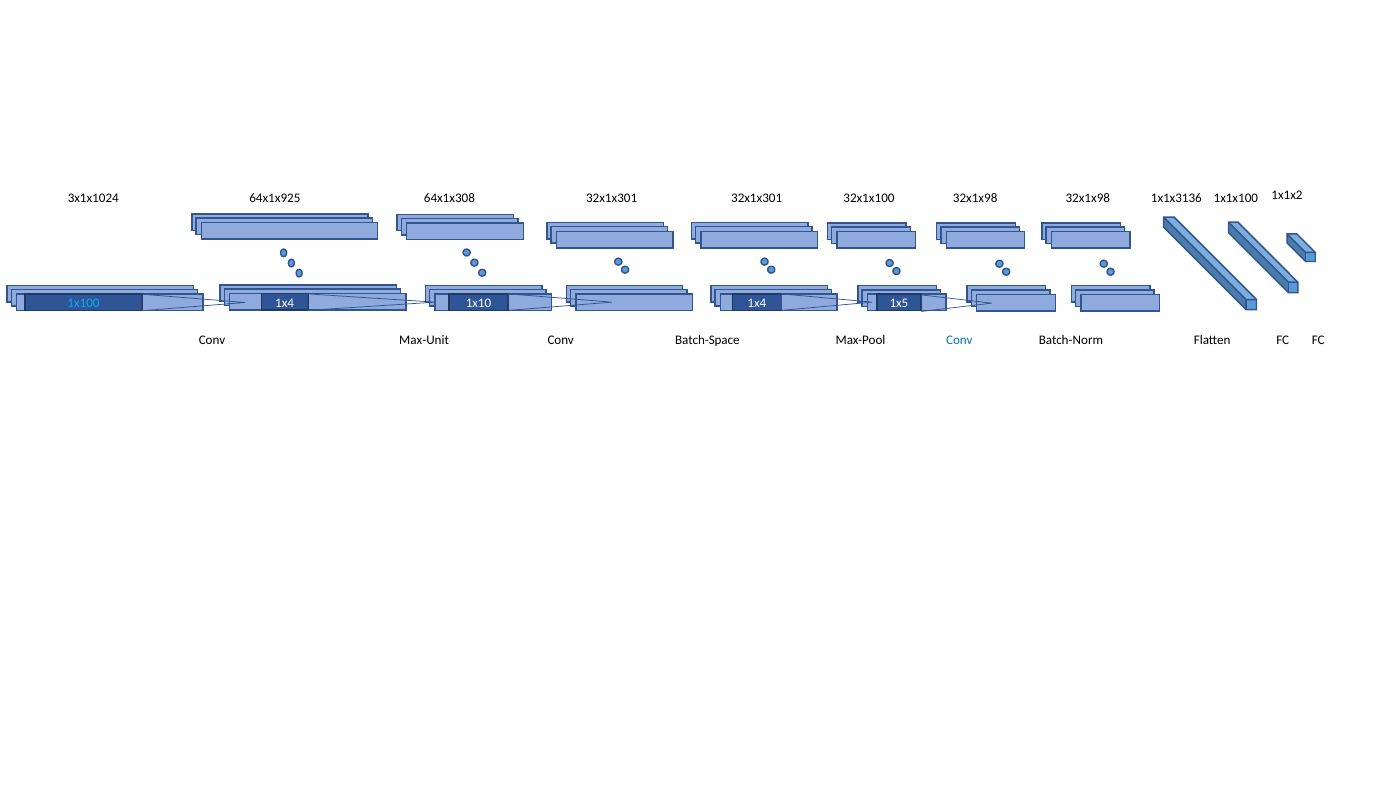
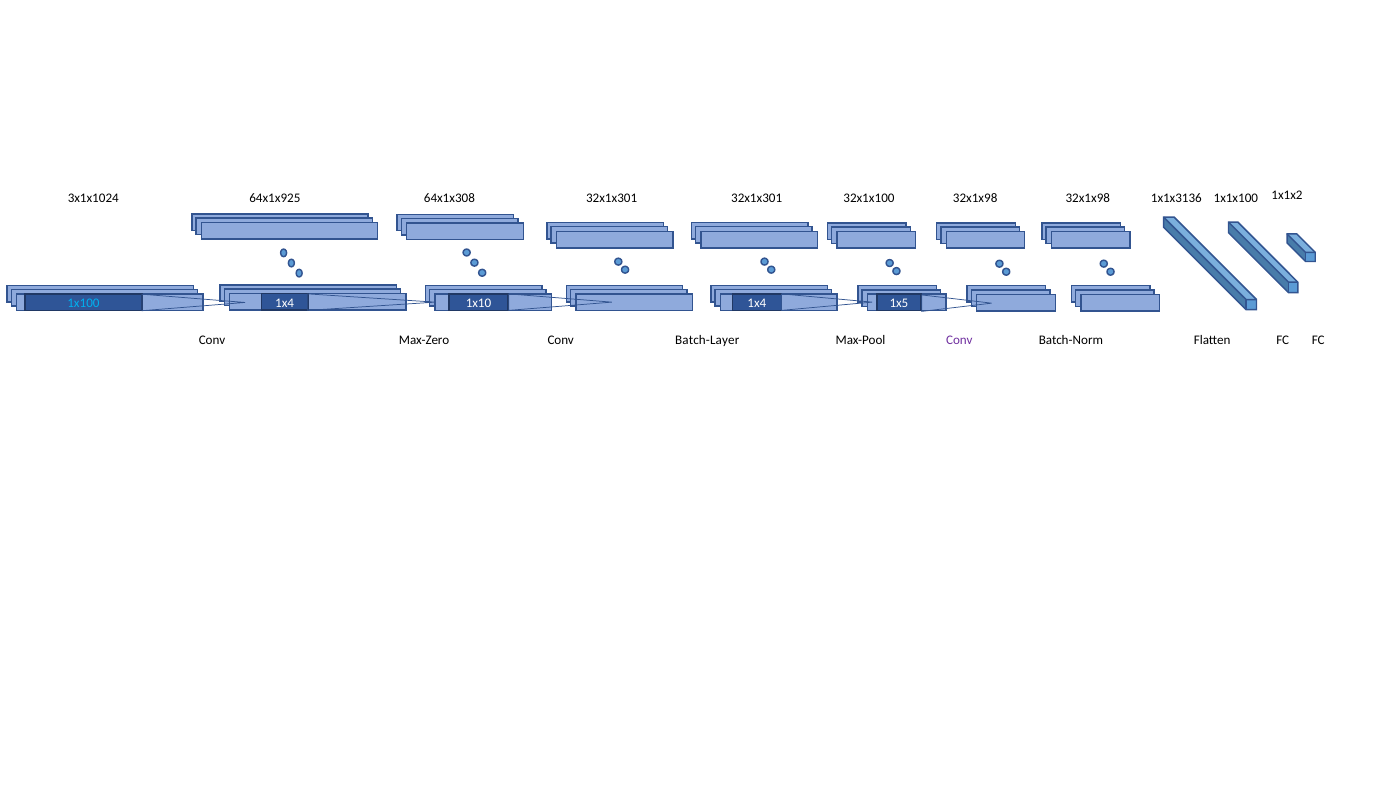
Max-Unit: Max-Unit -> Max-Zero
Batch-Space: Batch-Space -> Batch-Layer
Conv at (959, 340) colour: blue -> purple
